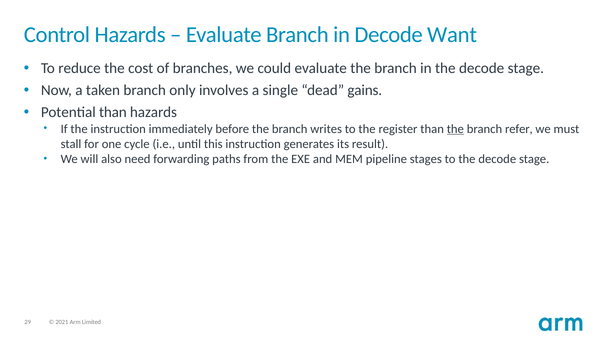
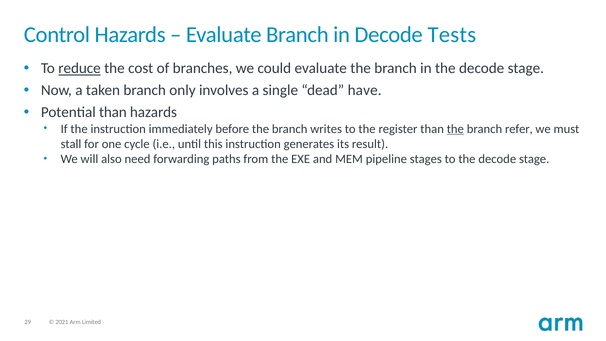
Want: Want -> Tests
reduce underline: none -> present
gains: gains -> have
